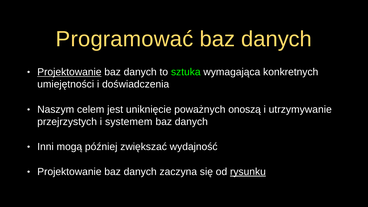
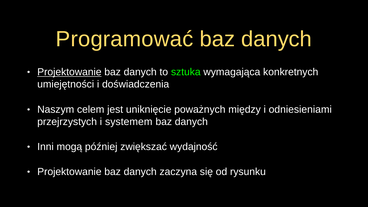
onoszą: onoszą -> między
utrzymywanie: utrzymywanie -> odniesieniami
rysunku underline: present -> none
